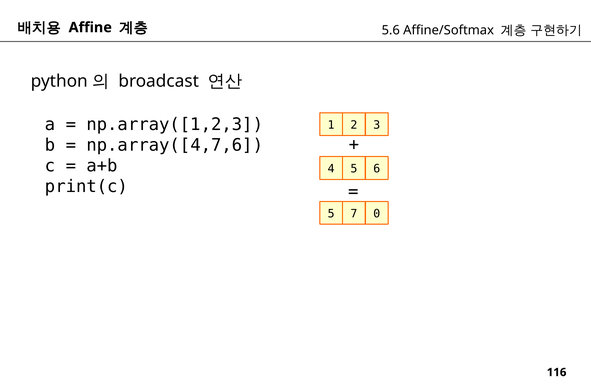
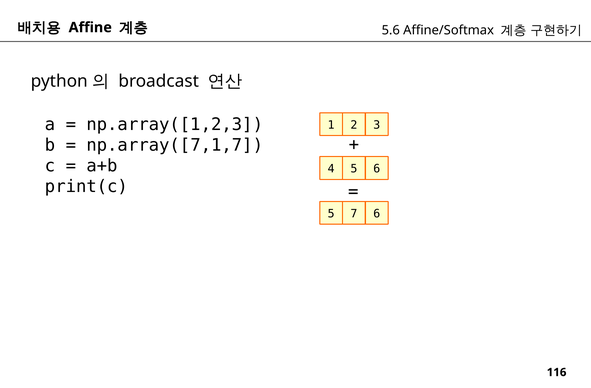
np.array([4,7,6: np.array([4,7,6 -> np.array([7,1,7
7 0: 0 -> 6
